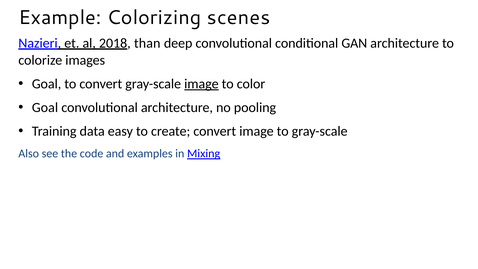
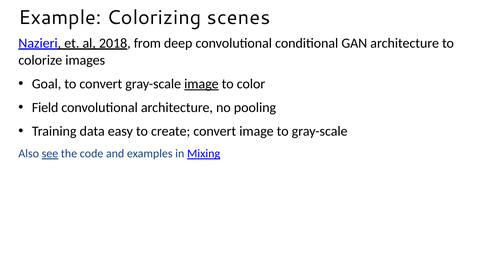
than: than -> from
Goal at (45, 108): Goal -> Field
see underline: none -> present
